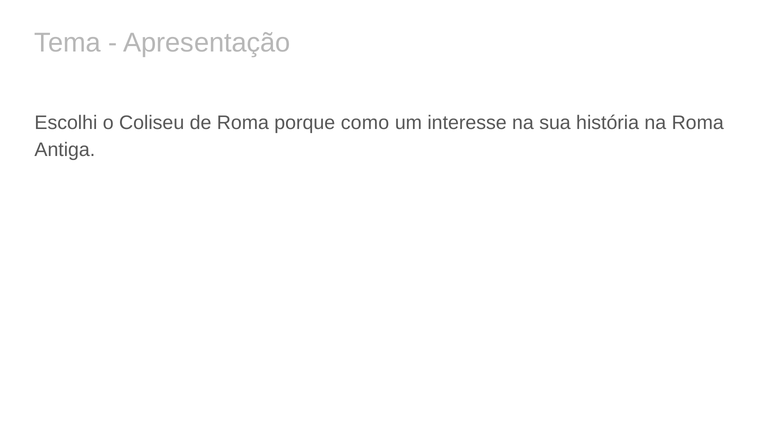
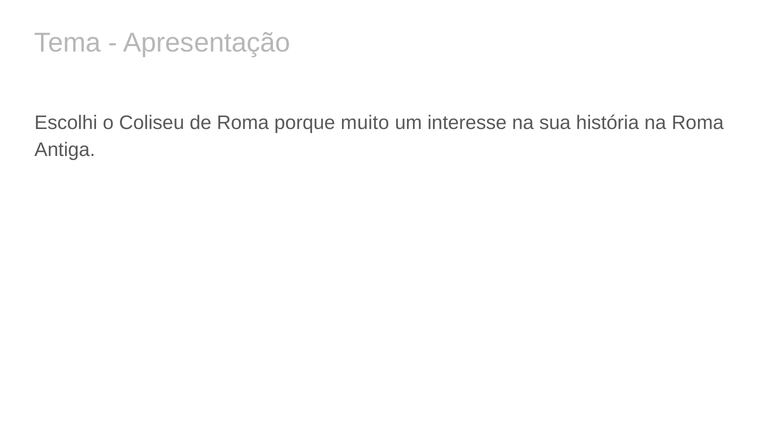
como: como -> muito
